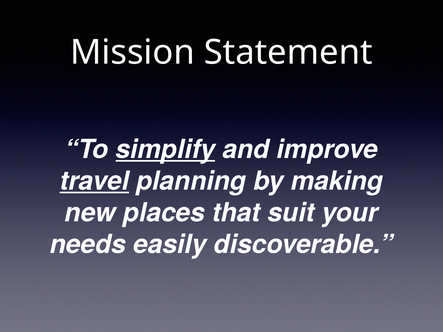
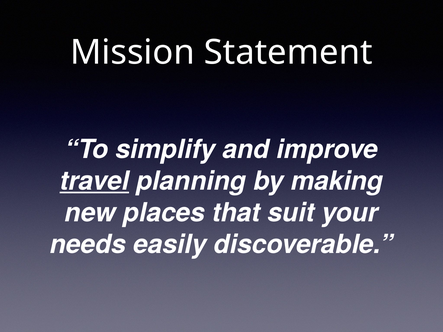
simplify underline: present -> none
